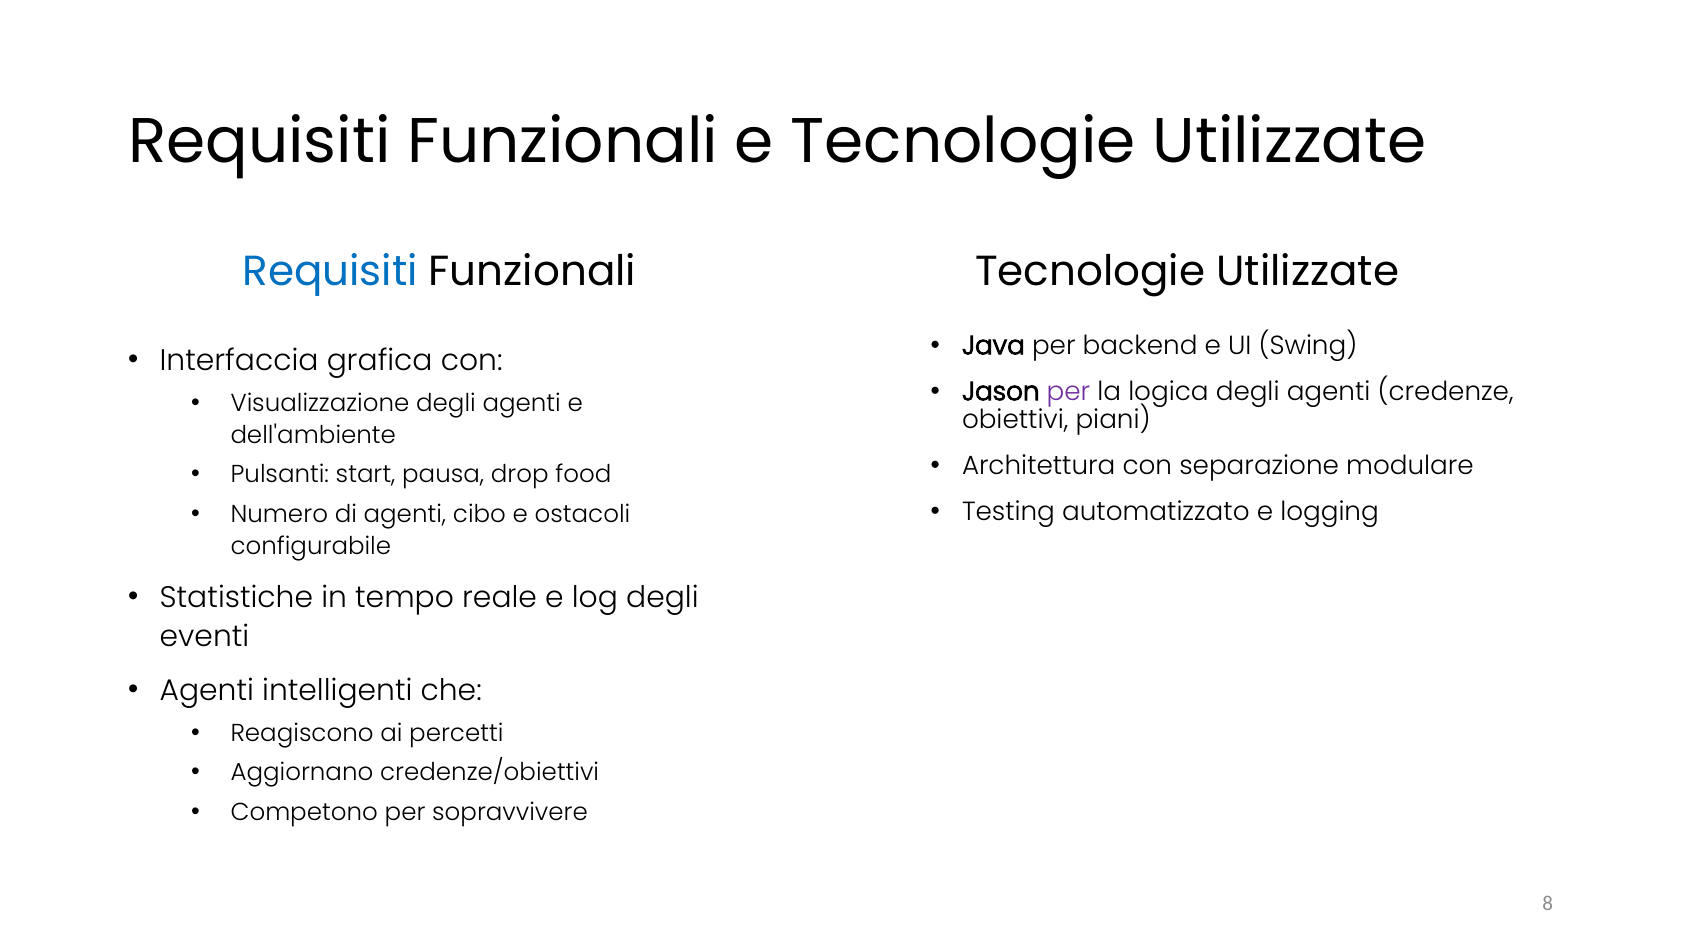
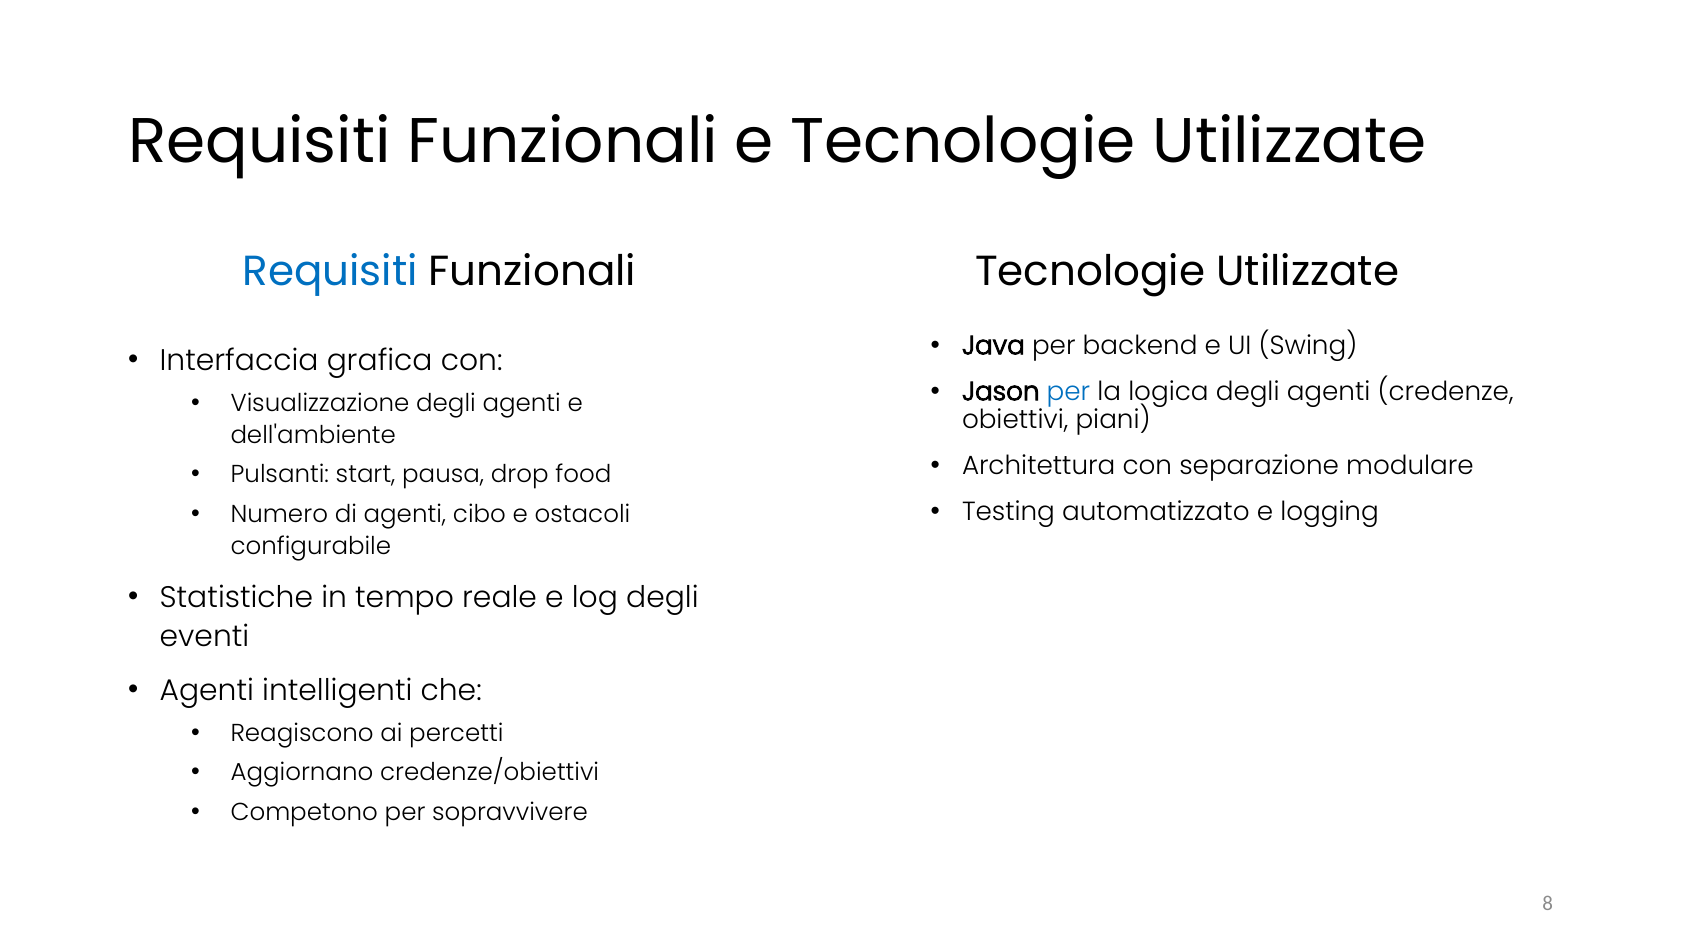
per at (1068, 391) colour: purple -> blue
